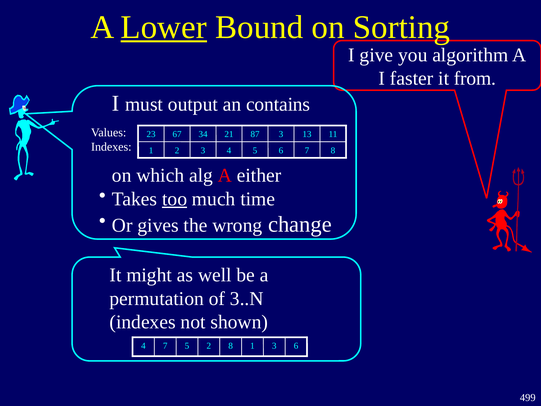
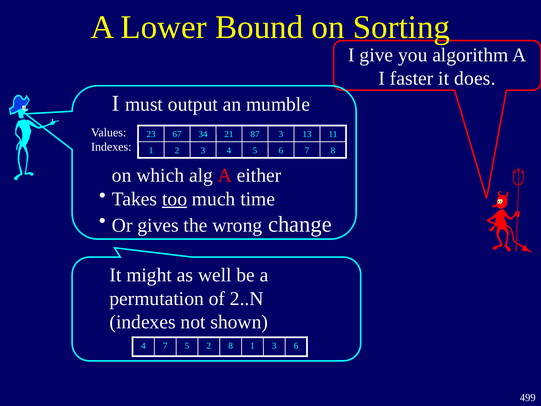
Lower underline: present -> none
from: from -> does
contains: contains -> mumble
3..N: 3..N -> 2..N
